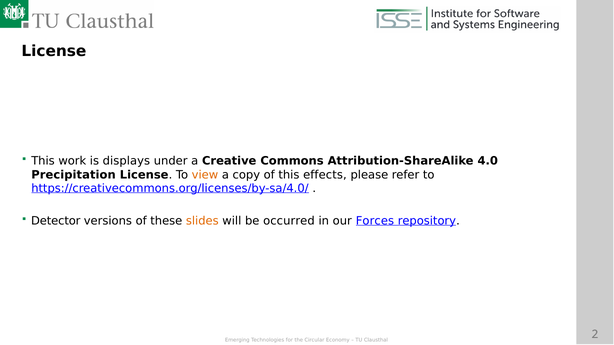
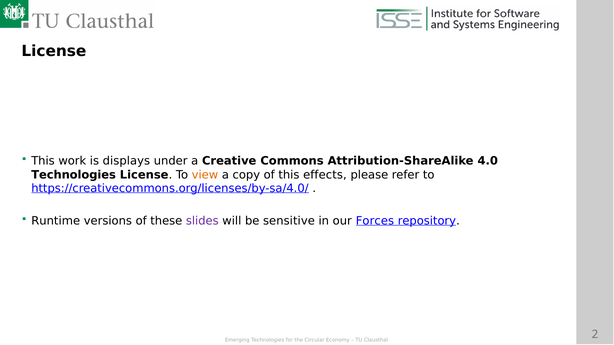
Precipitation at (74, 175): Precipitation -> Technologies
Detector: Detector -> Runtime
slides colour: orange -> purple
occurred: occurred -> sensitive
